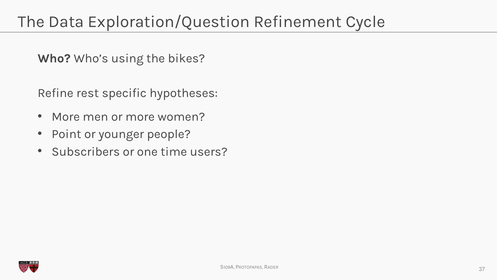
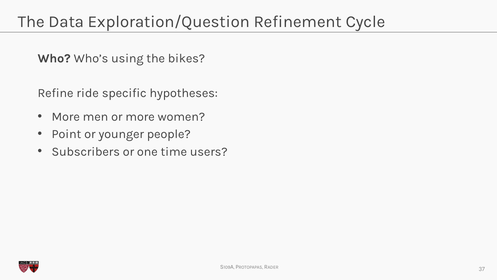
rest: rest -> ride
